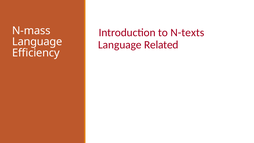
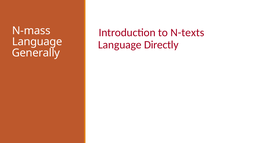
Related: Related -> Directly
Efficiency: Efficiency -> Generally
